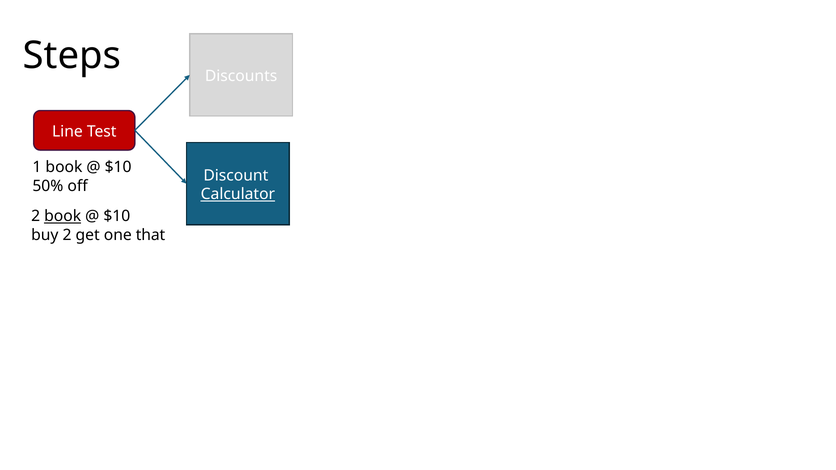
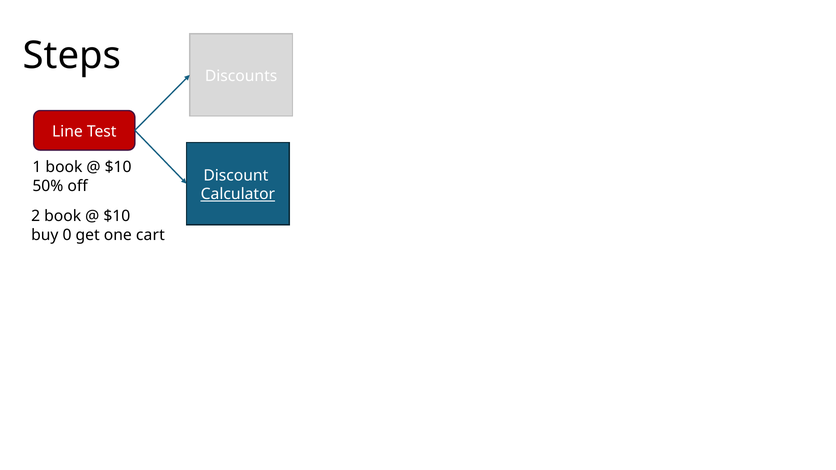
book at (63, 216) underline: present -> none
buy 2: 2 -> 0
that: that -> cart
